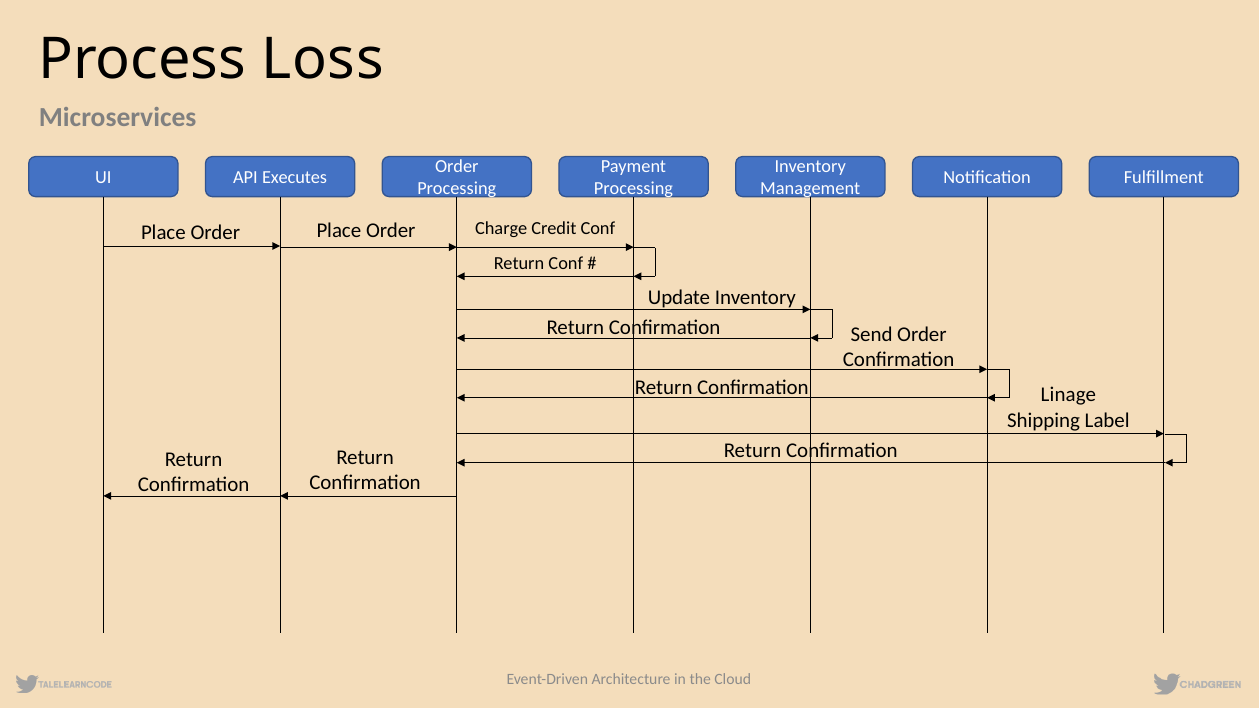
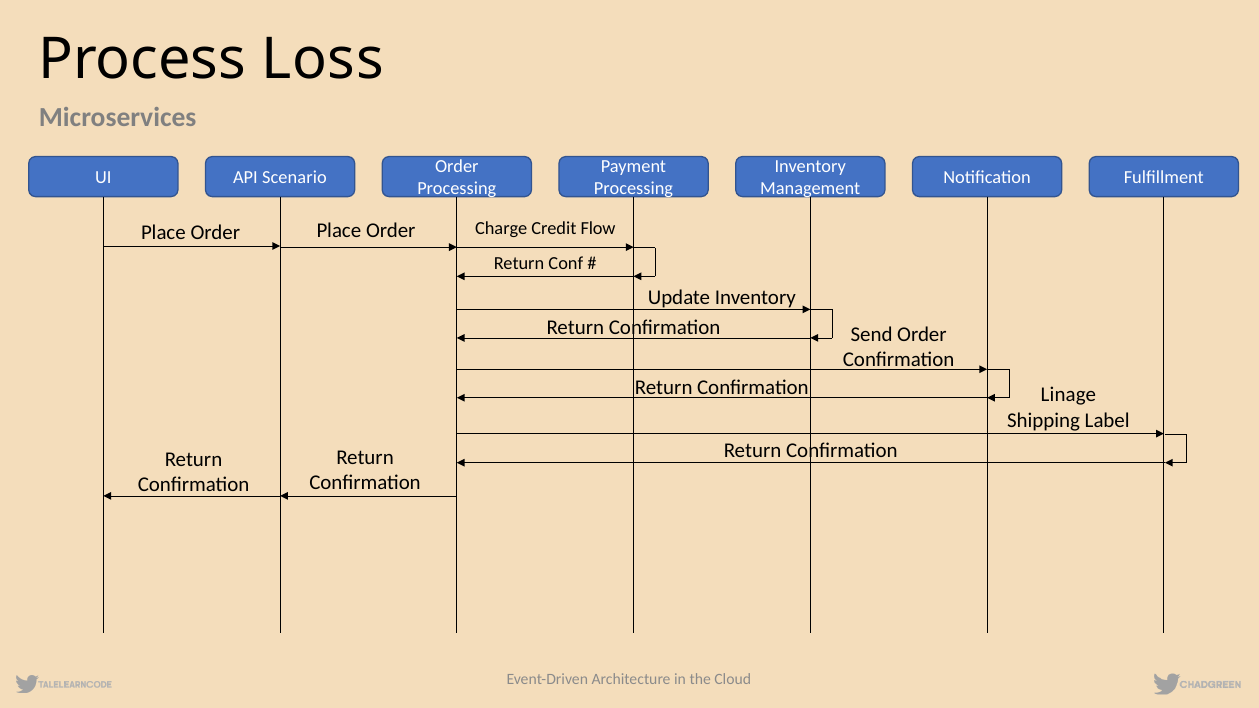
Executes: Executes -> Scenario
Credit Conf: Conf -> Flow
